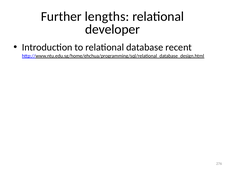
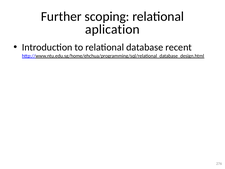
lengths: lengths -> scoping
developer: developer -> aplication
